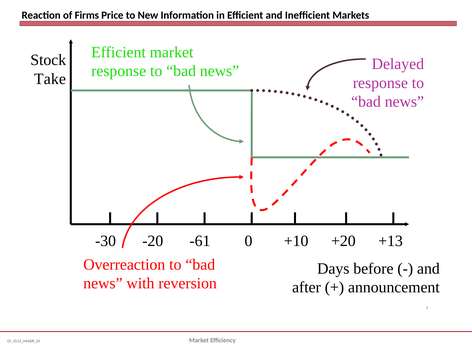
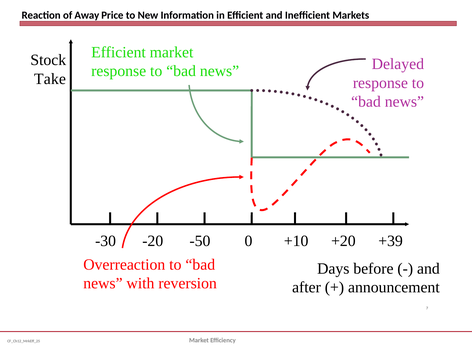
Firms: Firms -> Away
-61: -61 -> -50
+13: +13 -> +39
